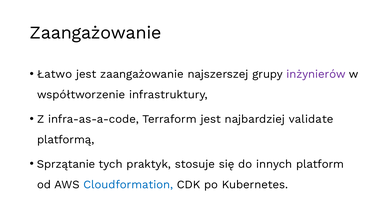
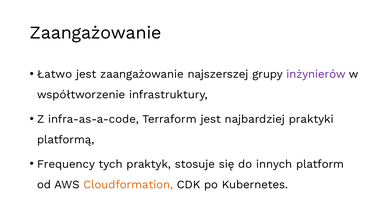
validate: validate -> praktyki
Sprzątanie: Sprzątanie -> Frequency
Cloudformation colour: blue -> orange
